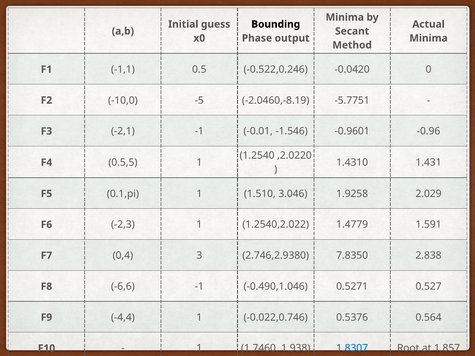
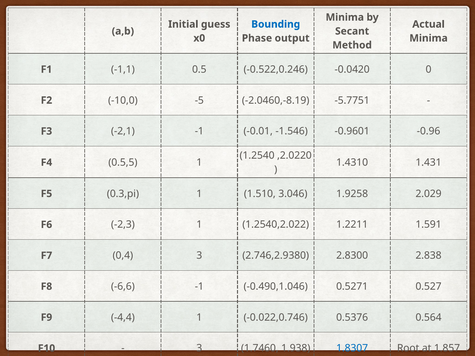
Bounding colour: black -> blue
0.1,pi: 0.1,pi -> 0.3,pi
1.4779: 1.4779 -> 1.2211
7.8350: 7.8350 -> 2.8300
1 at (199, 349): 1 -> 3
